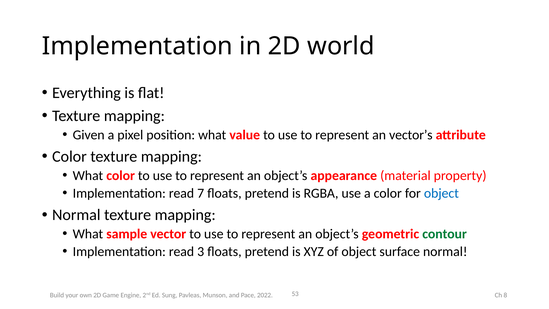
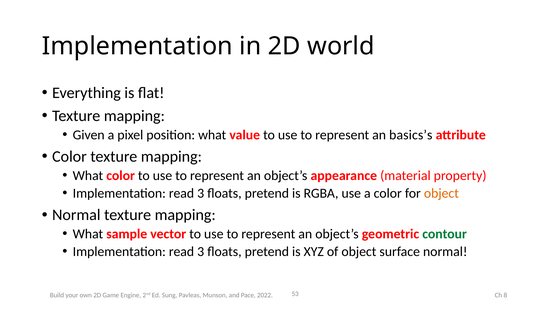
vector’s: vector’s -> basics’s
7 at (201, 193): 7 -> 3
object at (441, 193) colour: blue -> orange
